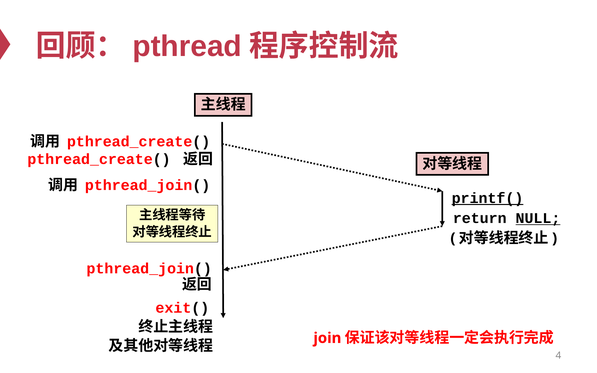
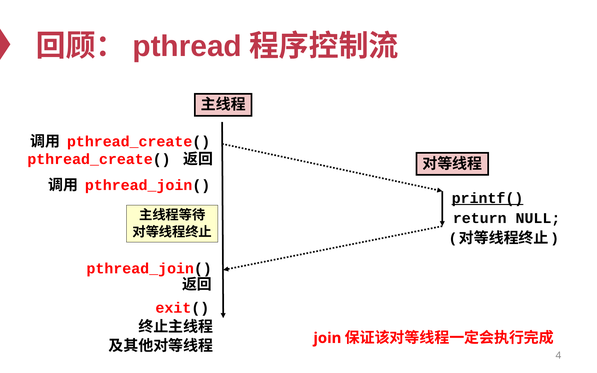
NULL underline: present -> none
